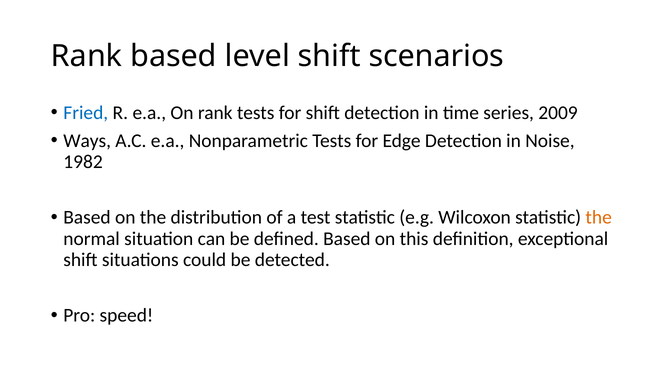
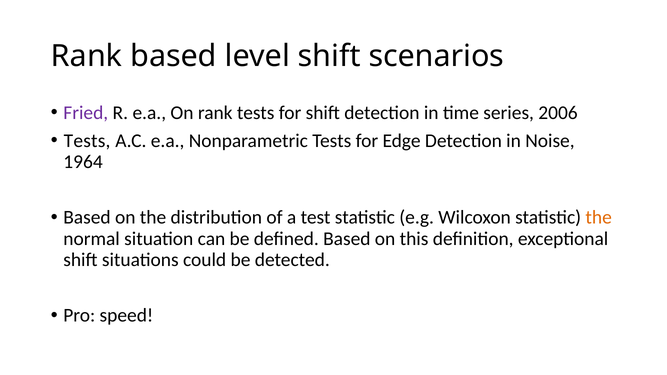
Fried colour: blue -> purple
2009: 2009 -> 2006
Ways at (87, 141): Ways -> Tests
1982: 1982 -> 1964
